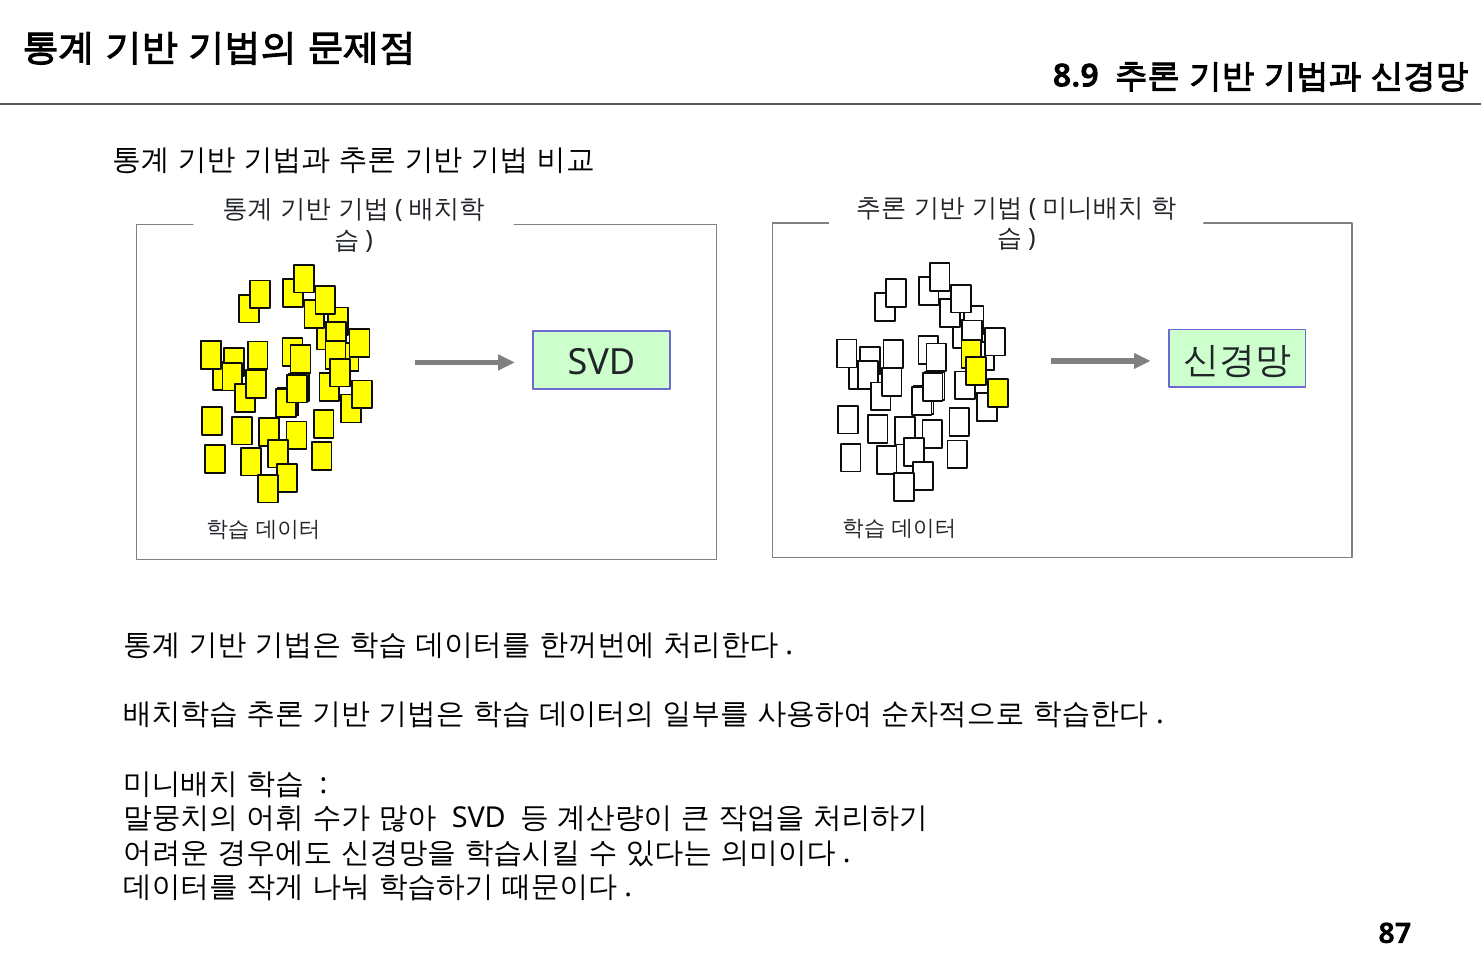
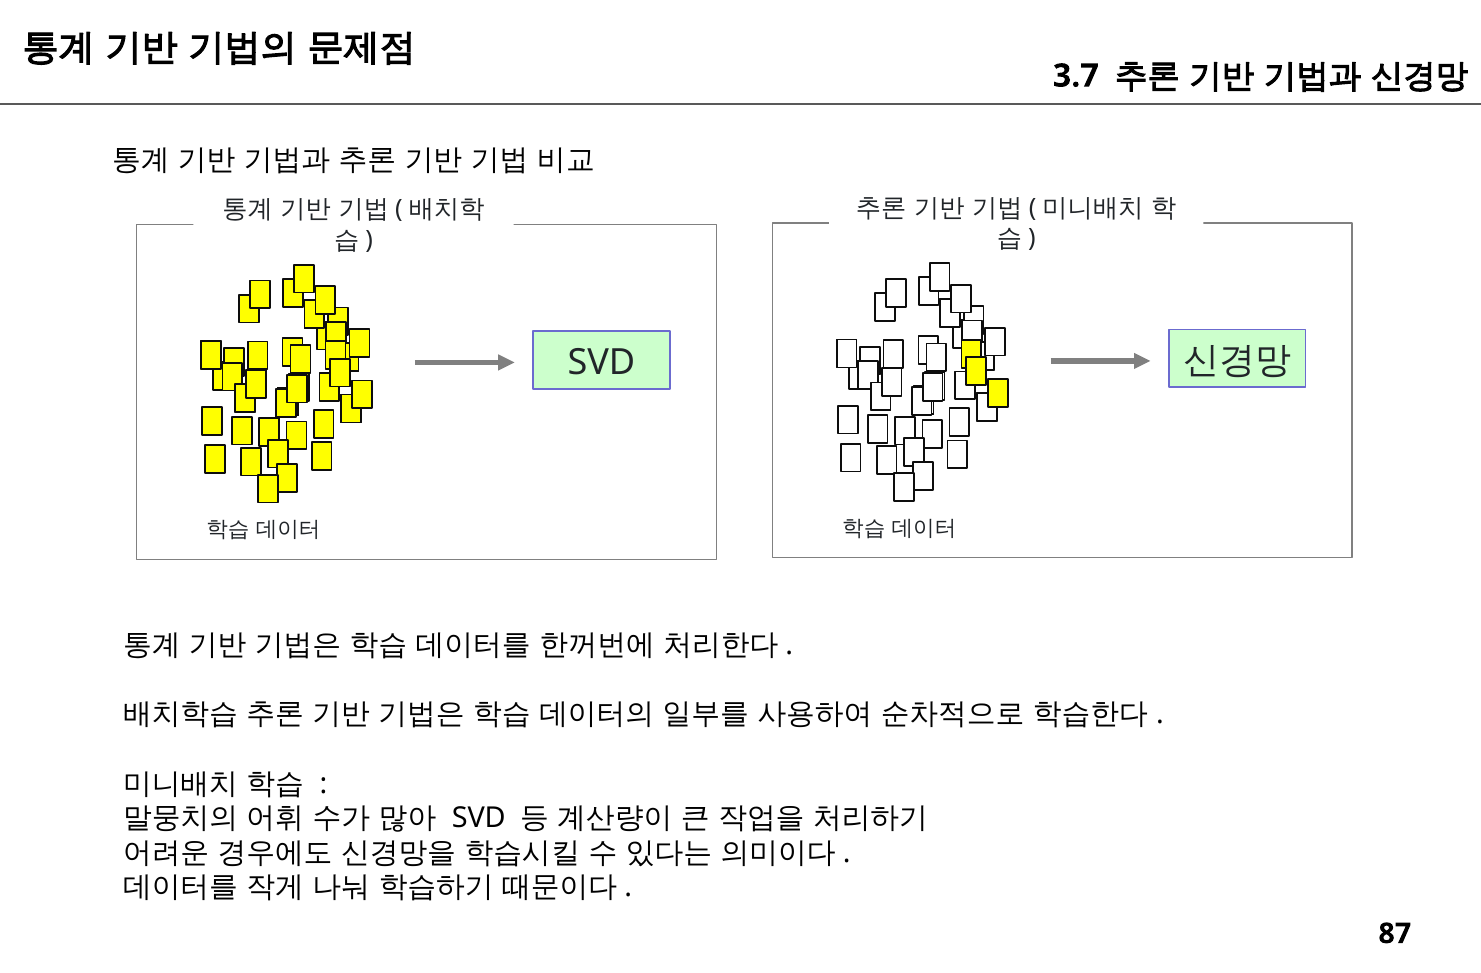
8.9: 8.9 -> 3.7
